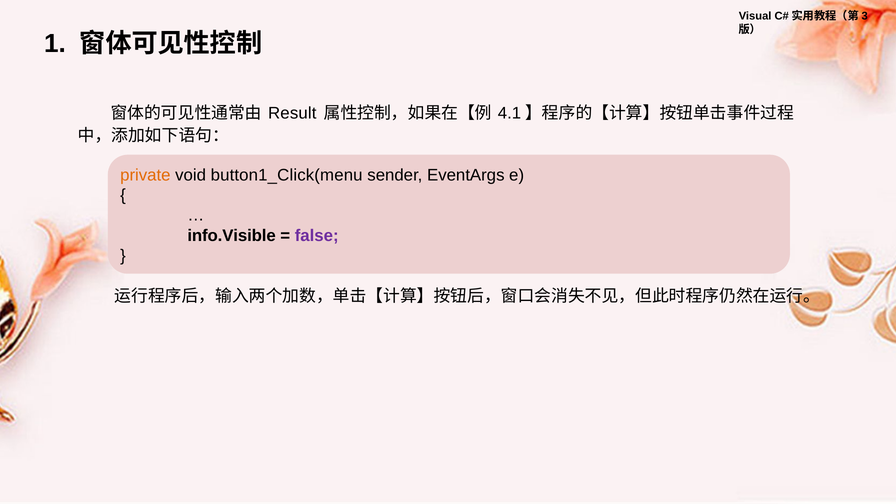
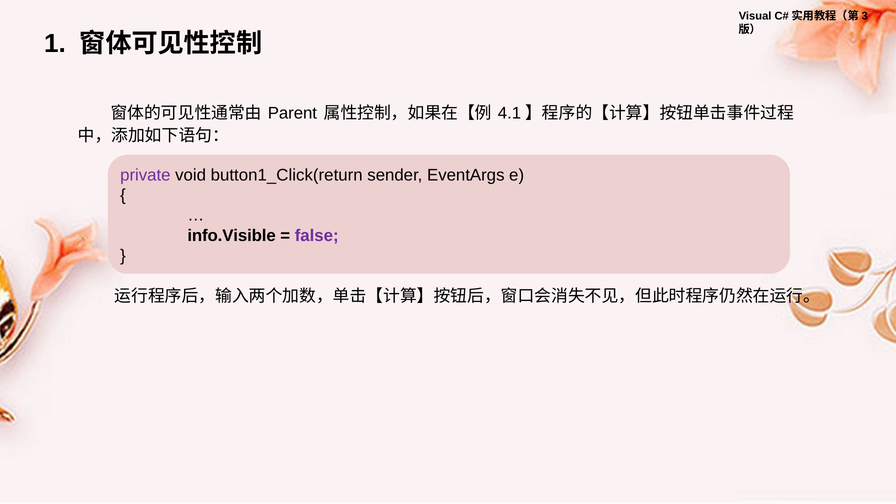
Result: Result -> Parent
private colour: orange -> purple
button1_Click(menu: button1_Click(menu -> button1_Click(return
